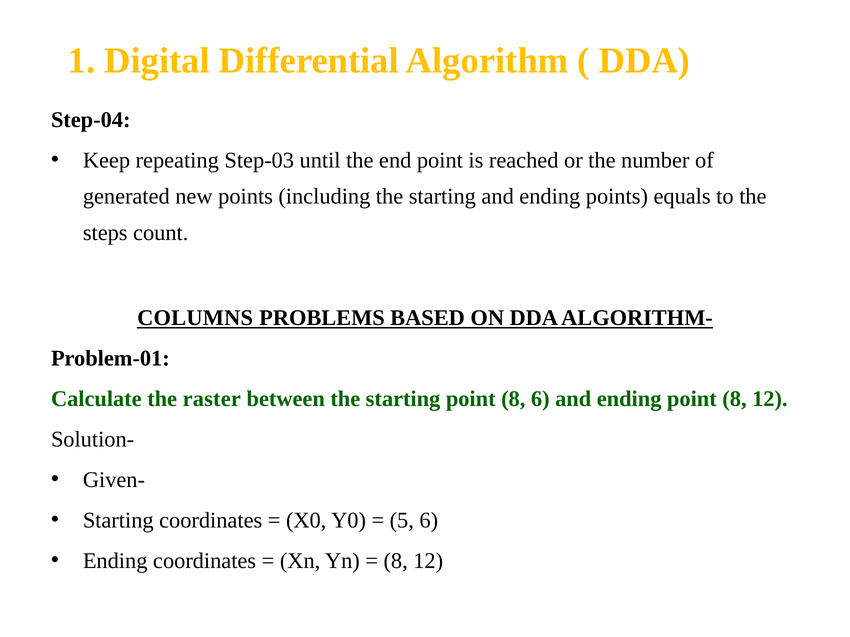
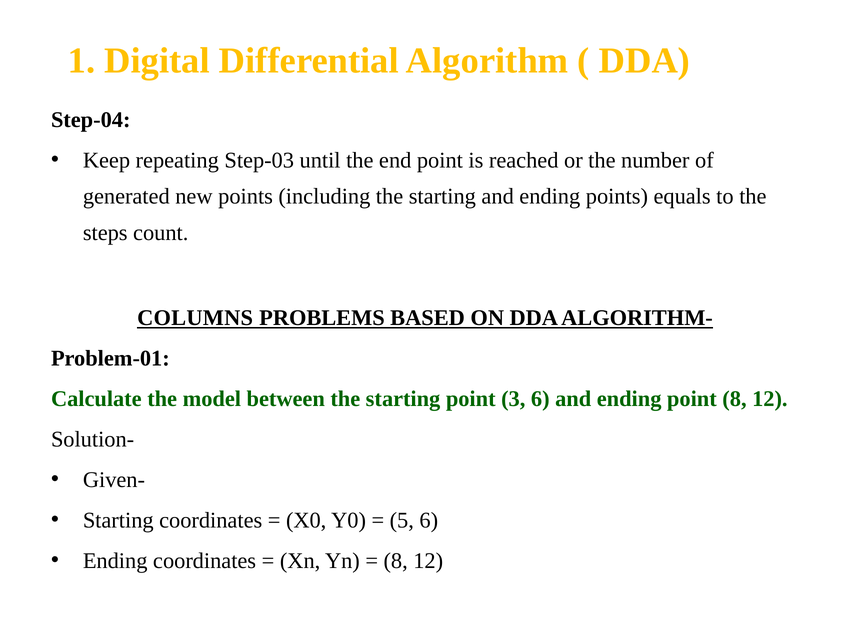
raster: raster -> model
starting point 8: 8 -> 3
